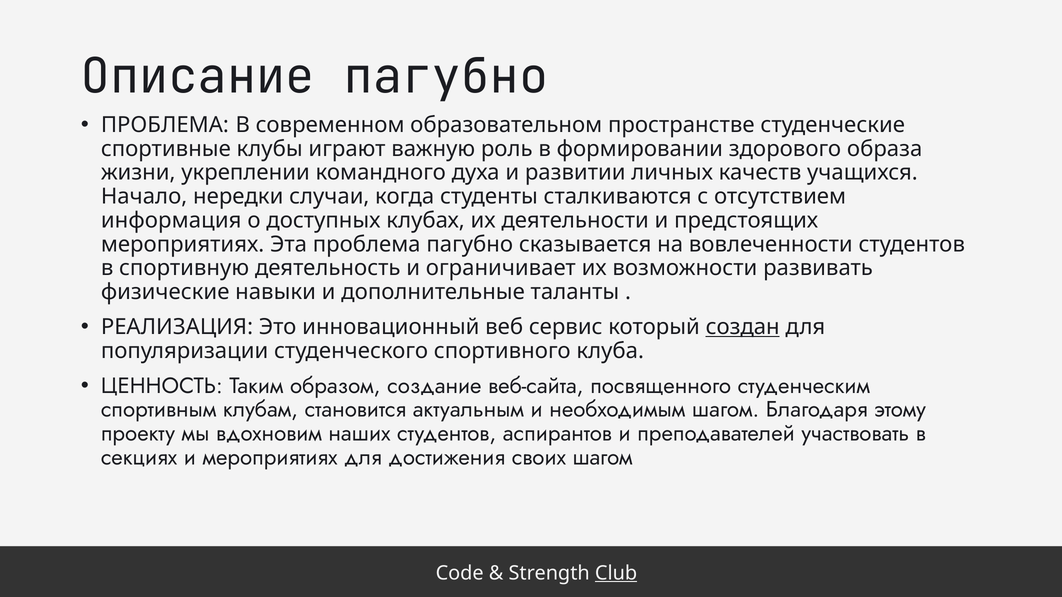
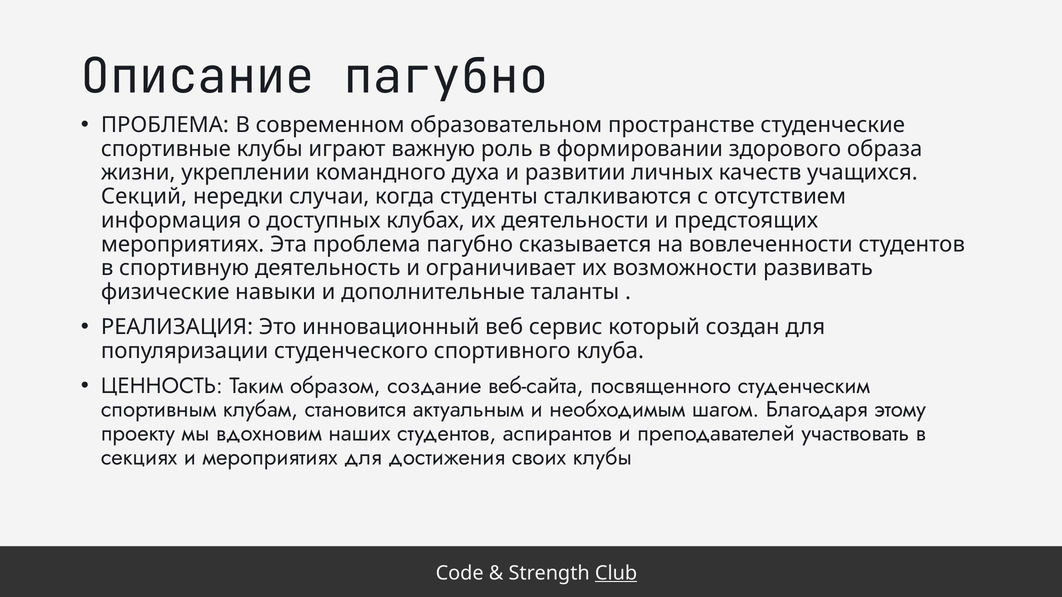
Начало: Начало -> Секций
создан underline: present -> none
своих шагом: шагом -> клубы
